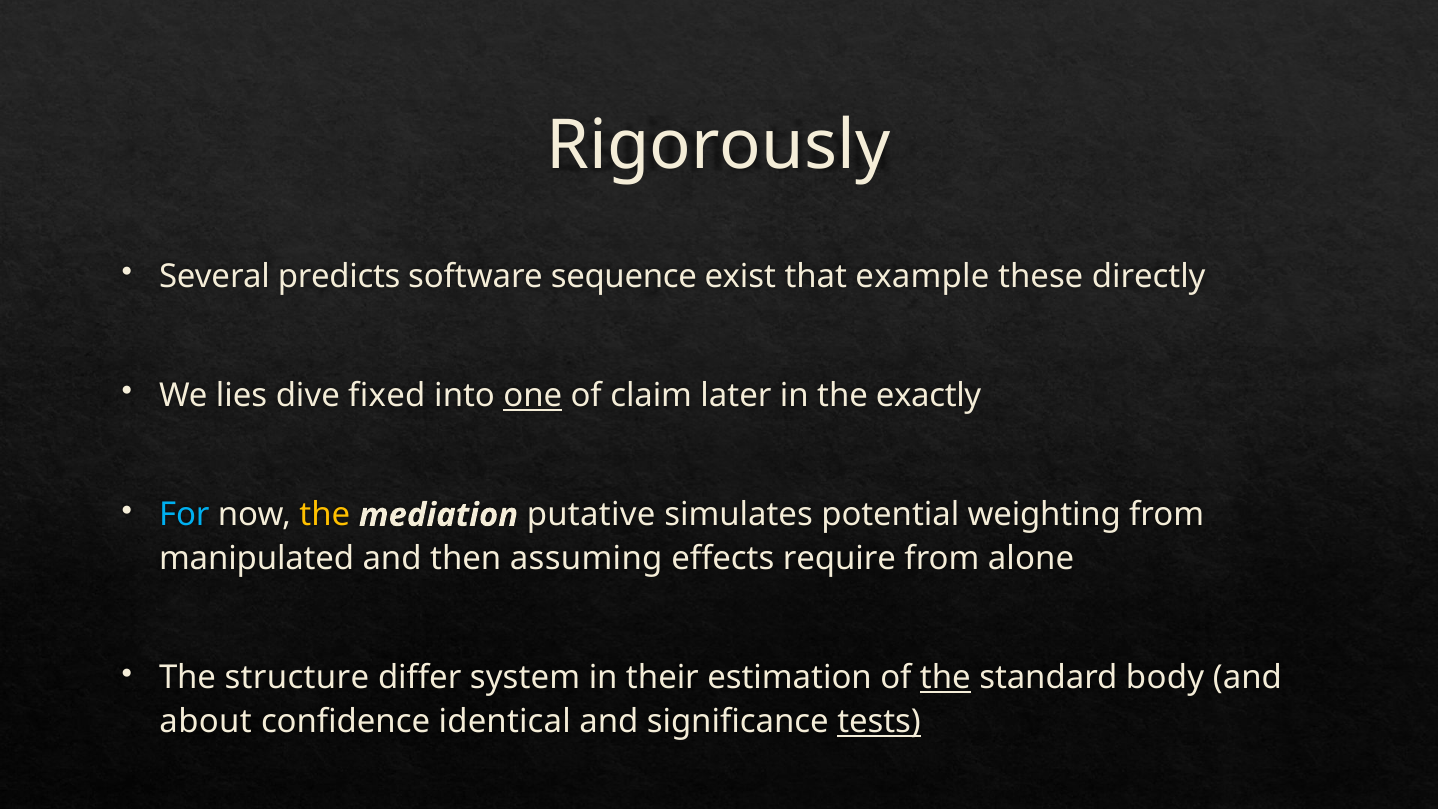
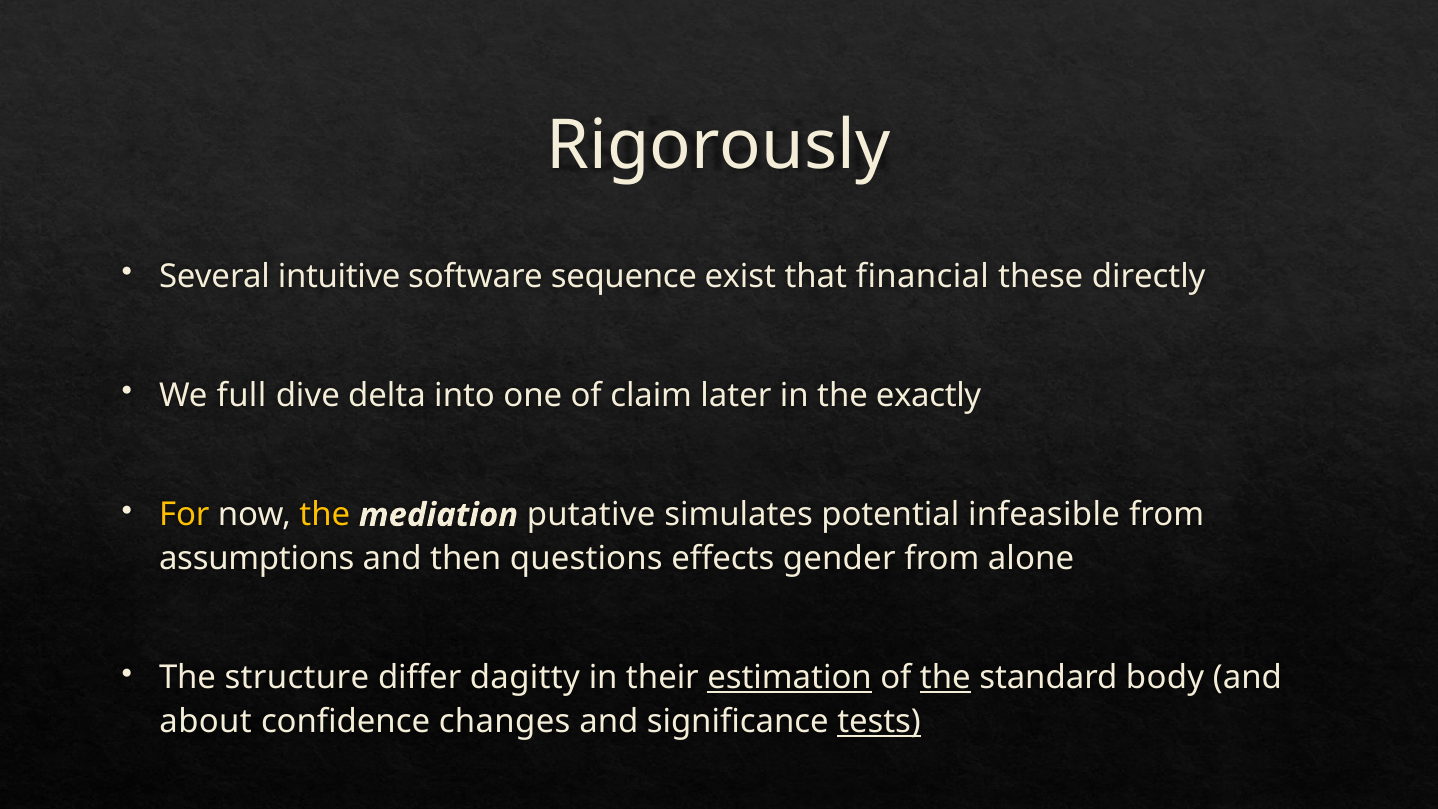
predicts: predicts -> intuitive
example: example -> financial
lies: lies -> full
fixed: fixed -> delta
one underline: present -> none
For colour: light blue -> yellow
weighting: weighting -> infeasible
manipulated: manipulated -> assumptions
assuming: assuming -> questions
require: require -> gender
system: system -> dagitty
estimation underline: none -> present
identical: identical -> changes
